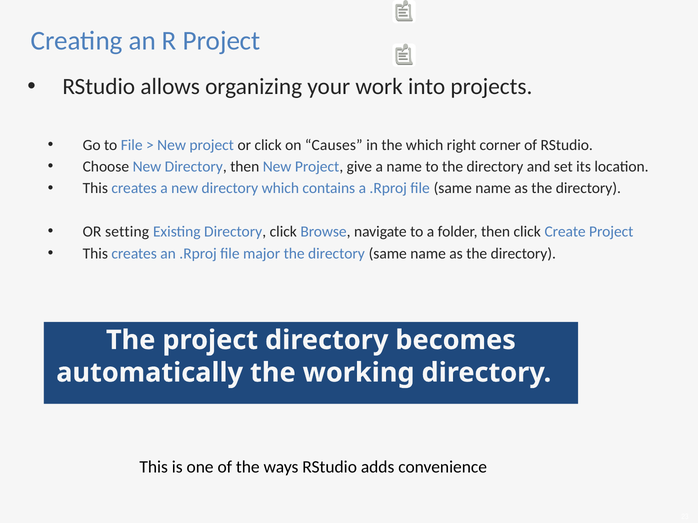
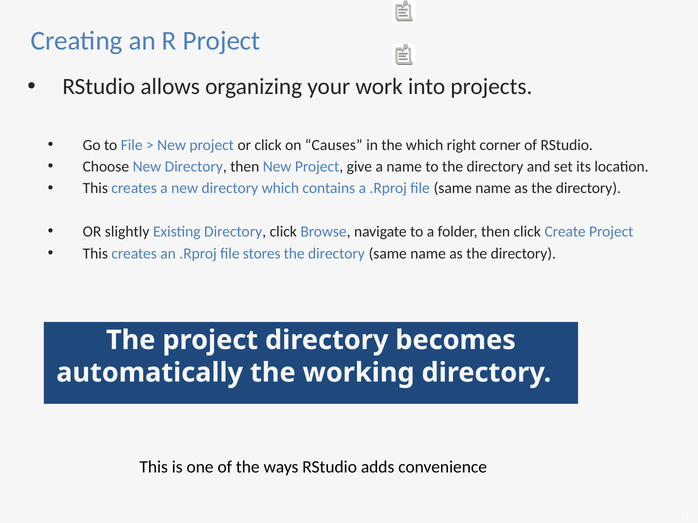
setting: setting -> slightly
major: major -> stores
